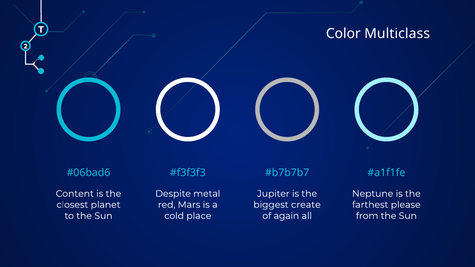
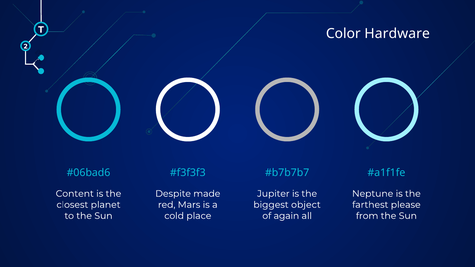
Multiclass: Multiclass -> Hardware
metal: metal -> made
create: create -> object
